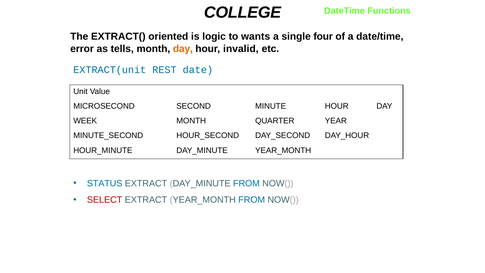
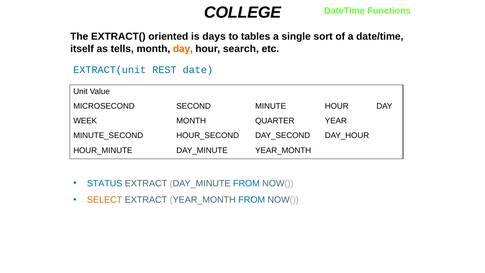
logic: logic -> days
wants: wants -> tables
four: four -> sort
error: error -> itself
invalid: invalid -> search
SELECT colour: red -> orange
